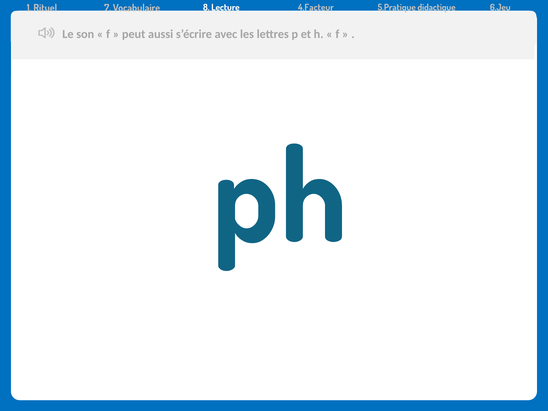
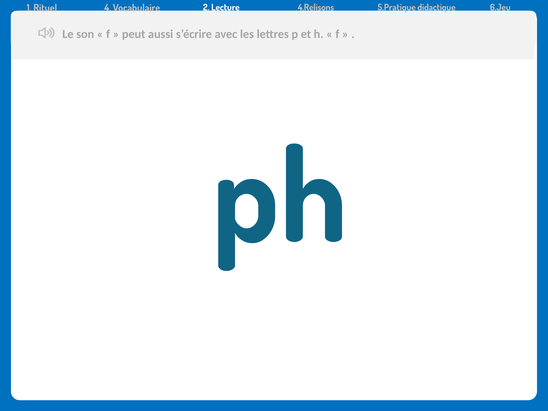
7: 7 -> 4
8: 8 -> 2
4.Facteur: 4.Facteur -> 4.Relisons
